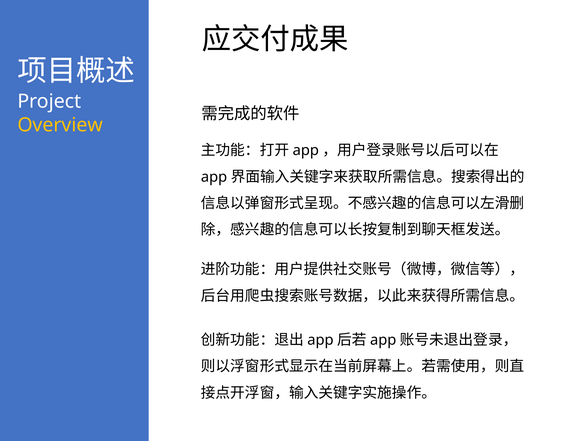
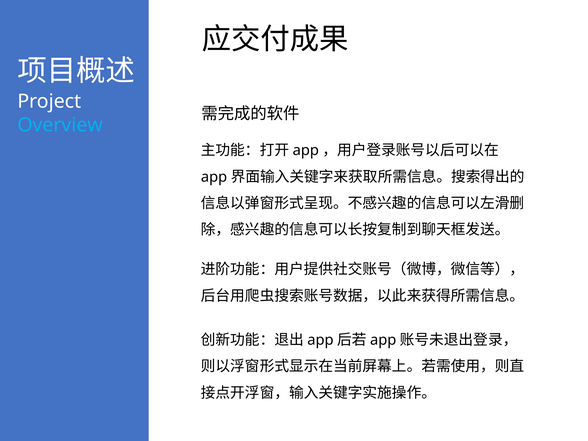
Overview colour: yellow -> light blue
